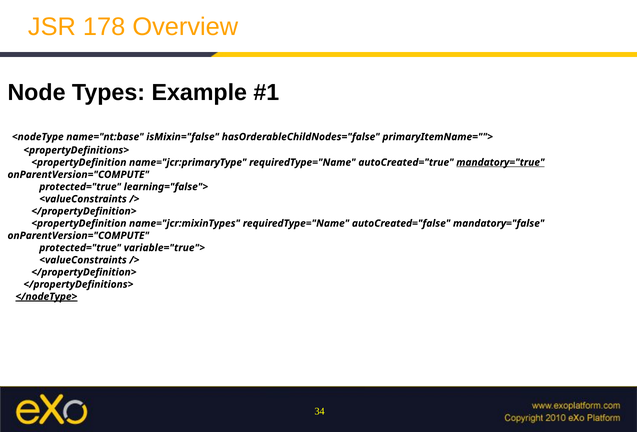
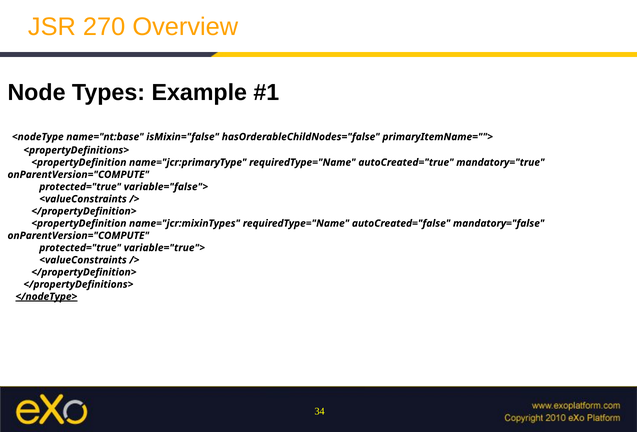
178: 178 -> 270
mandatory="true underline: present -> none
learning="false">: learning="false"> -> variable="false">
